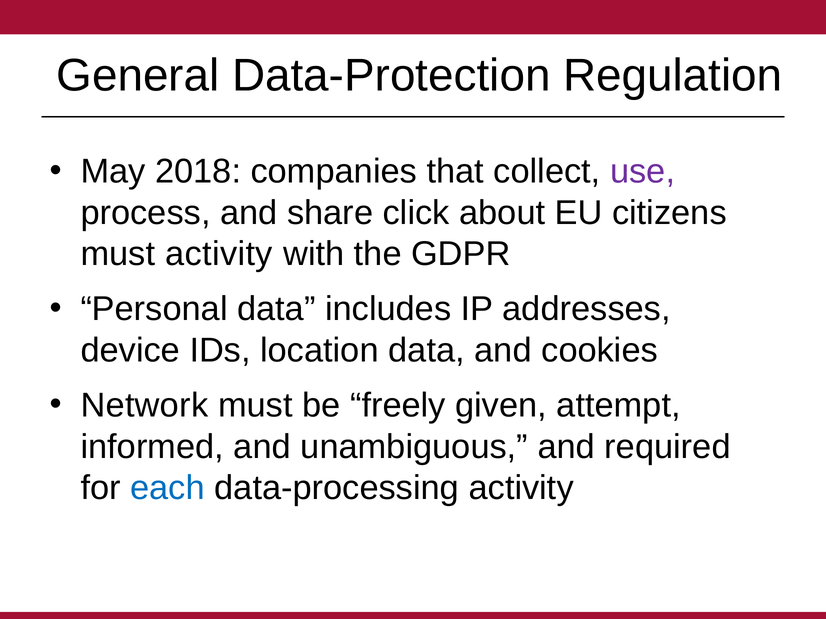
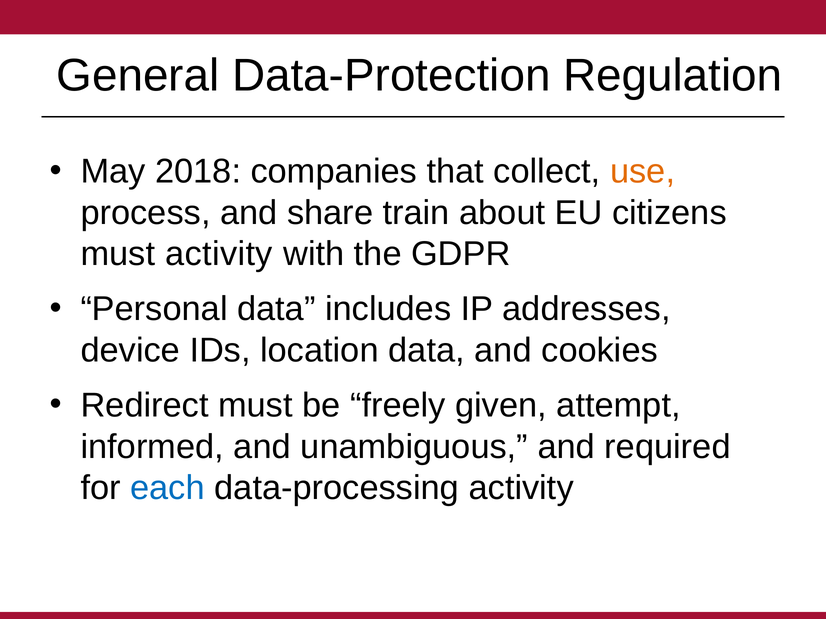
use colour: purple -> orange
click: click -> train
Network: Network -> Redirect
